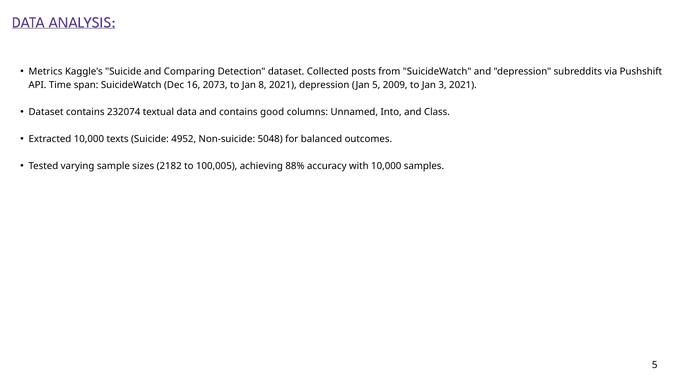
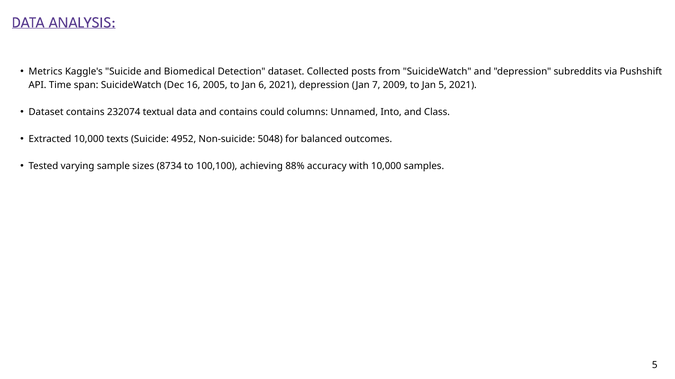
Comparing: Comparing -> Biomedical
2073: 2073 -> 2005
8: 8 -> 6
Jan 5: 5 -> 7
Jan 3: 3 -> 5
good: good -> could
2182: 2182 -> 8734
100,005: 100,005 -> 100,100
